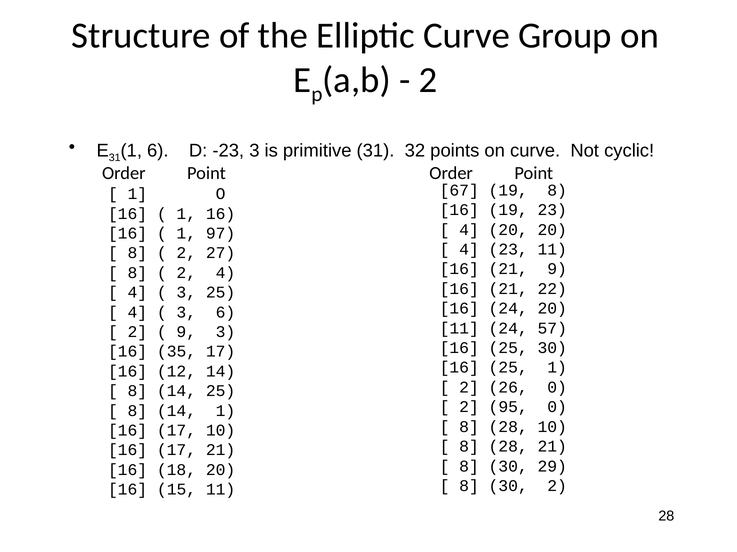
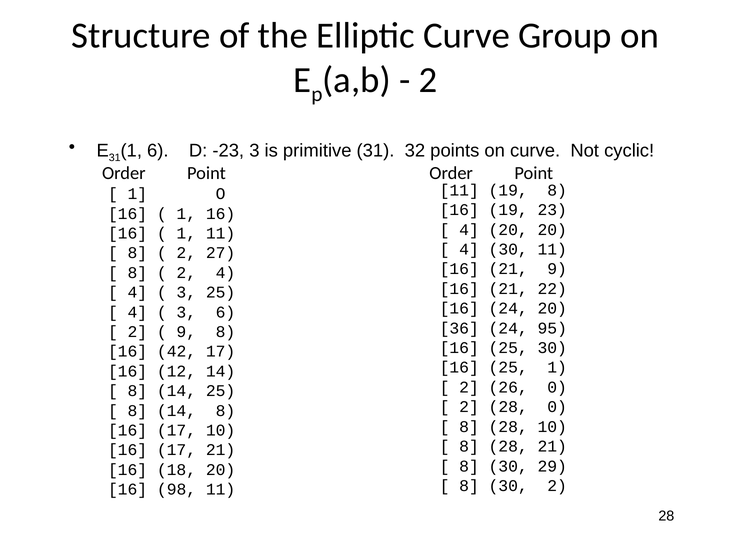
67 at (459, 191): 67 -> 11
1 97: 97 -> 11
4 23: 23 -> 30
11 at (459, 329): 11 -> 36
57: 57 -> 95
9 3: 3 -> 8
35: 35 -> 42
2 95: 95 -> 28
14 1: 1 -> 8
15: 15 -> 98
